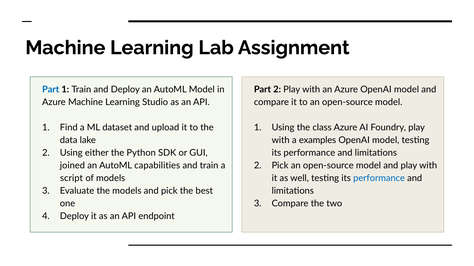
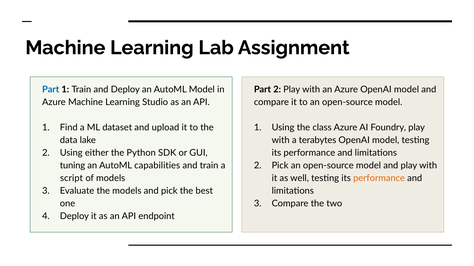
examples: examples -> terabytes
joined: joined -> tuning
performance at (379, 179) colour: blue -> orange
